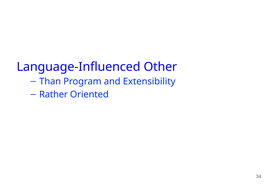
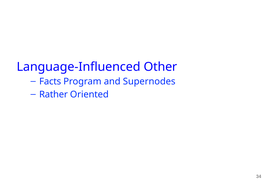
Than: Than -> Facts
Extensibility: Extensibility -> Supernodes
